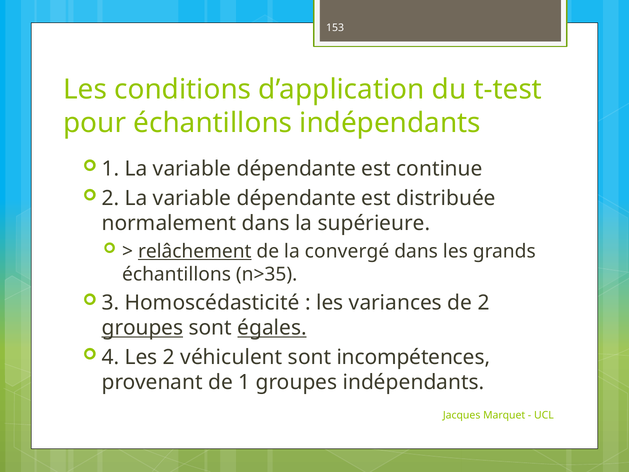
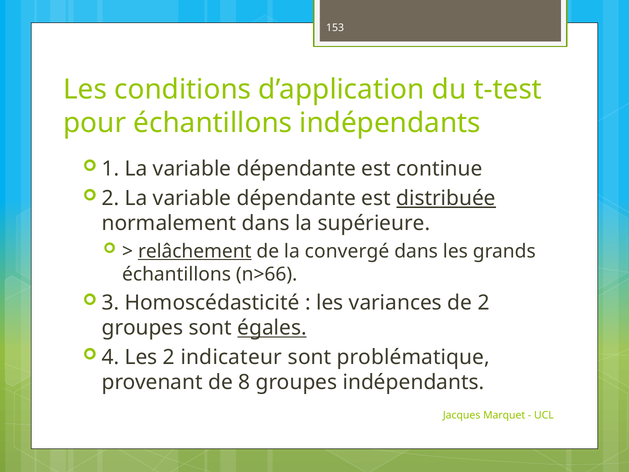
distribuée underline: none -> present
n>35: n>35 -> n>66
groupes at (142, 328) underline: present -> none
véhiculent: véhiculent -> indicateur
incompétences: incompétences -> problématique
de 1: 1 -> 8
